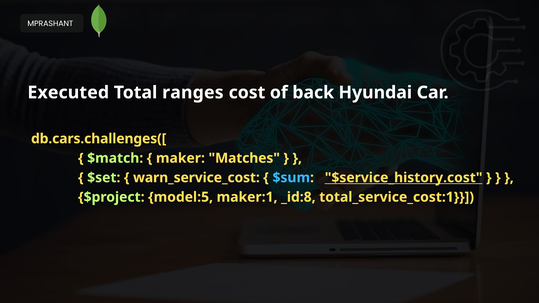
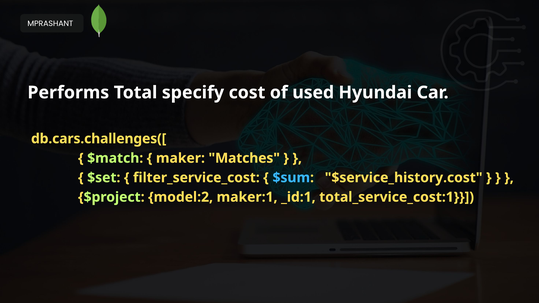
Executed: Executed -> Performs
ranges: ranges -> specify
back: back -> used
warn_service_cost: warn_service_cost -> filter_service_cost
$service_history.cost underline: present -> none
model:5: model:5 -> model:2
_id:8: _id:8 -> _id:1
